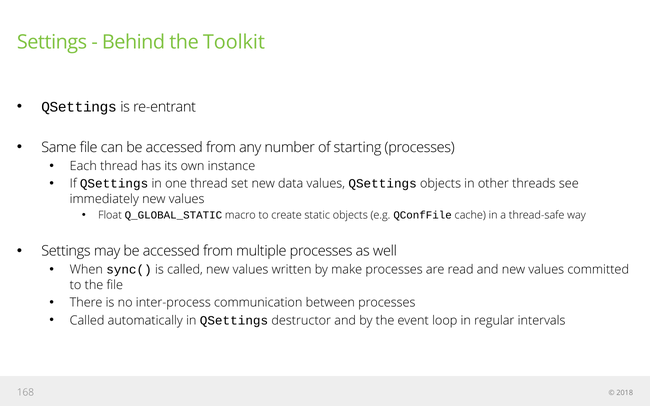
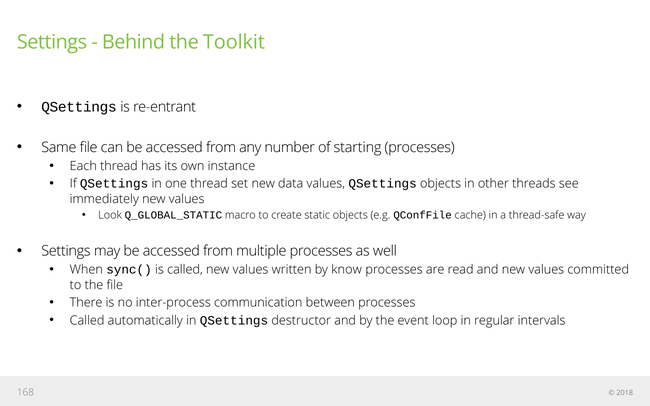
Float: Float -> Look
make: make -> know
